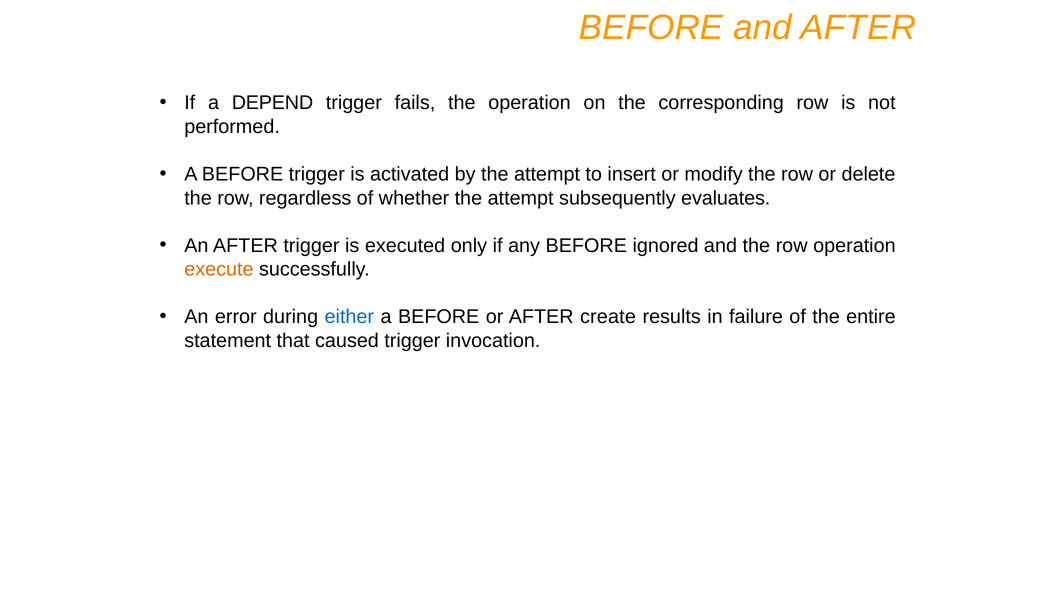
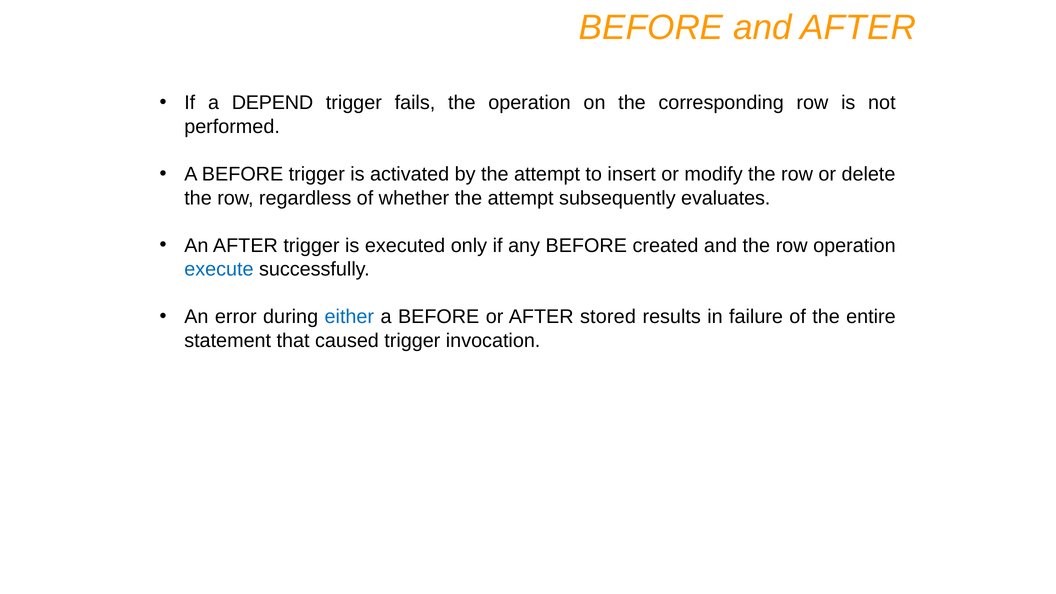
ignored: ignored -> created
execute colour: orange -> blue
create: create -> stored
